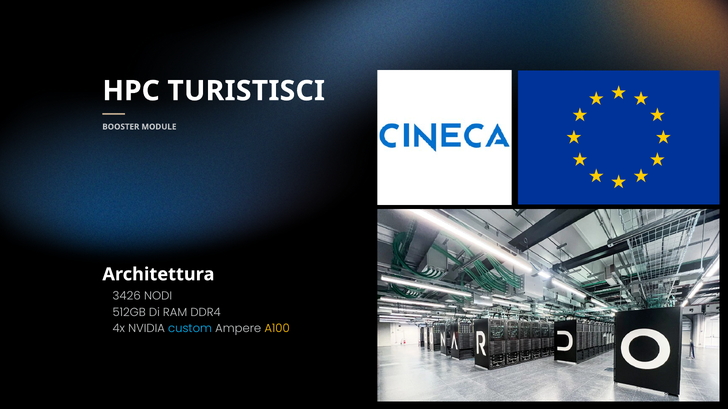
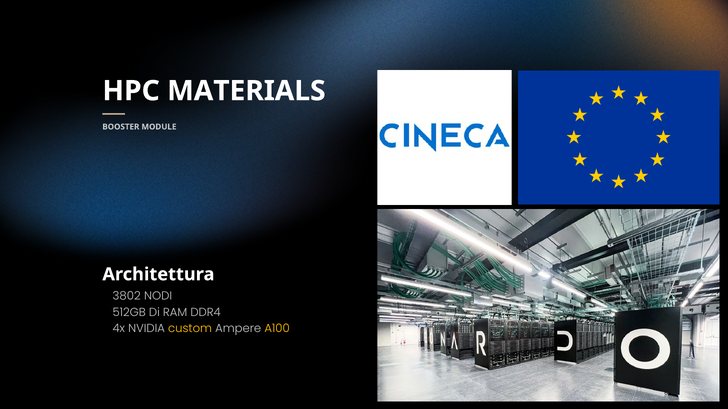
TURISTISCI: TURISTISCI -> MATERIALS
3426: 3426 -> 3802
custom colour: light blue -> yellow
